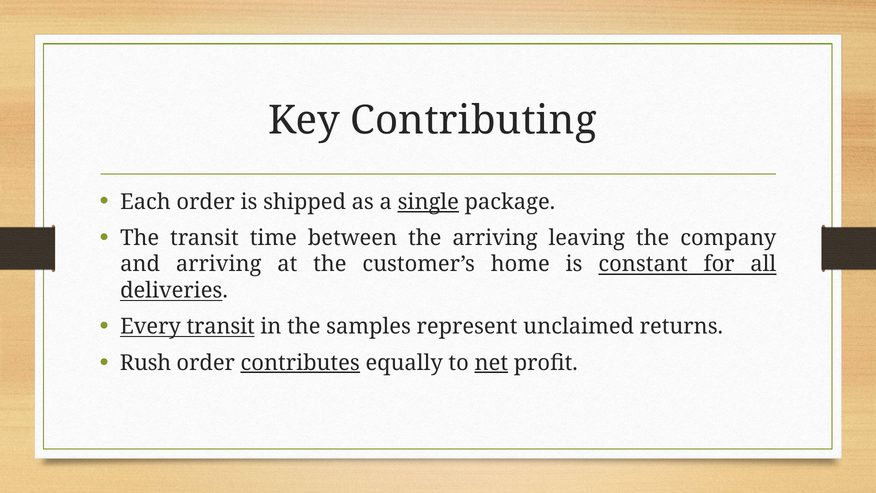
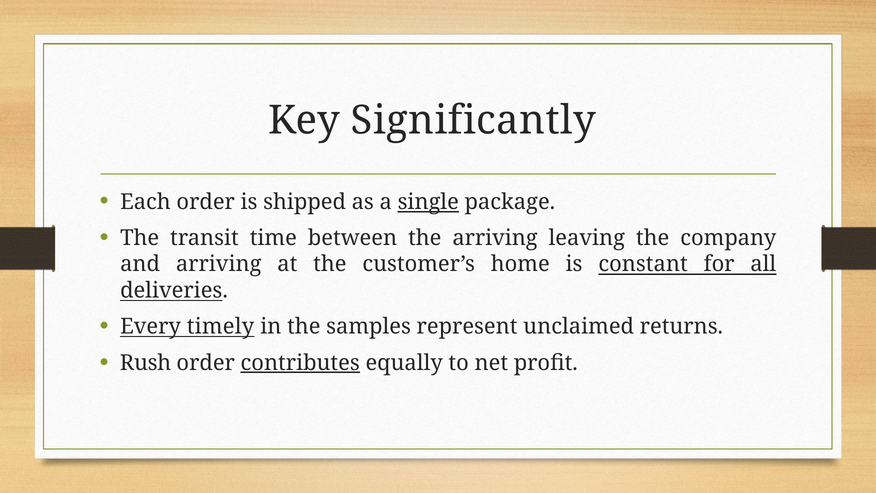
Contributing: Contributing -> Significantly
Every transit: transit -> timely
net underline: present -> none
